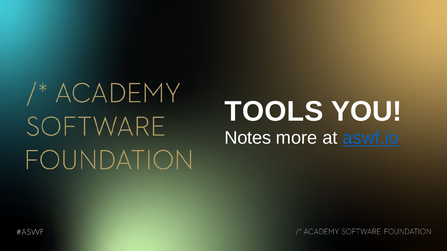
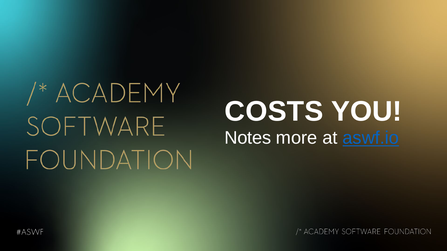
TOOLS: TOOLS -> COSTS
